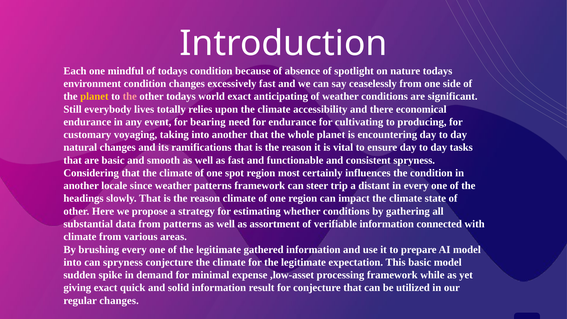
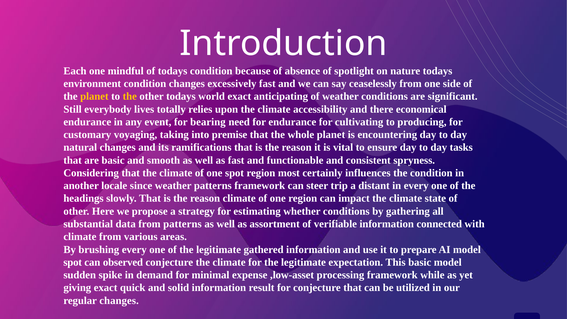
the at (130, 96) colour: pink -> yellow
into another: another -> premise
into at (73, 262): into -> spot
can spryness: spryness -> observed
